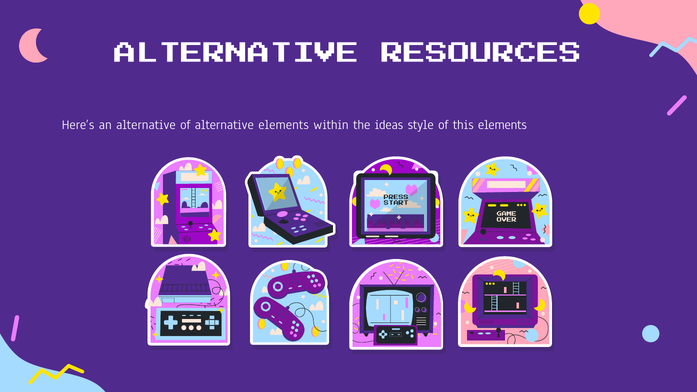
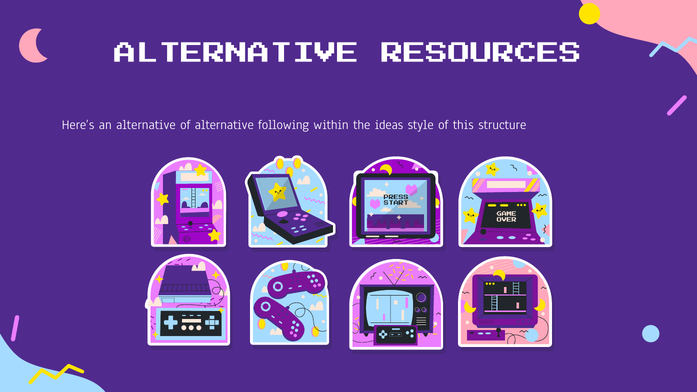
alternative elements: elements -> following
this elements: elements -> structure
